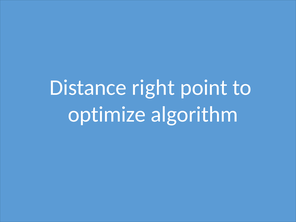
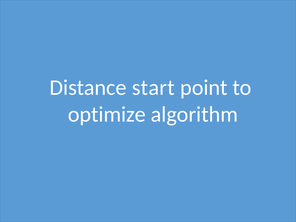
right: right -> start
